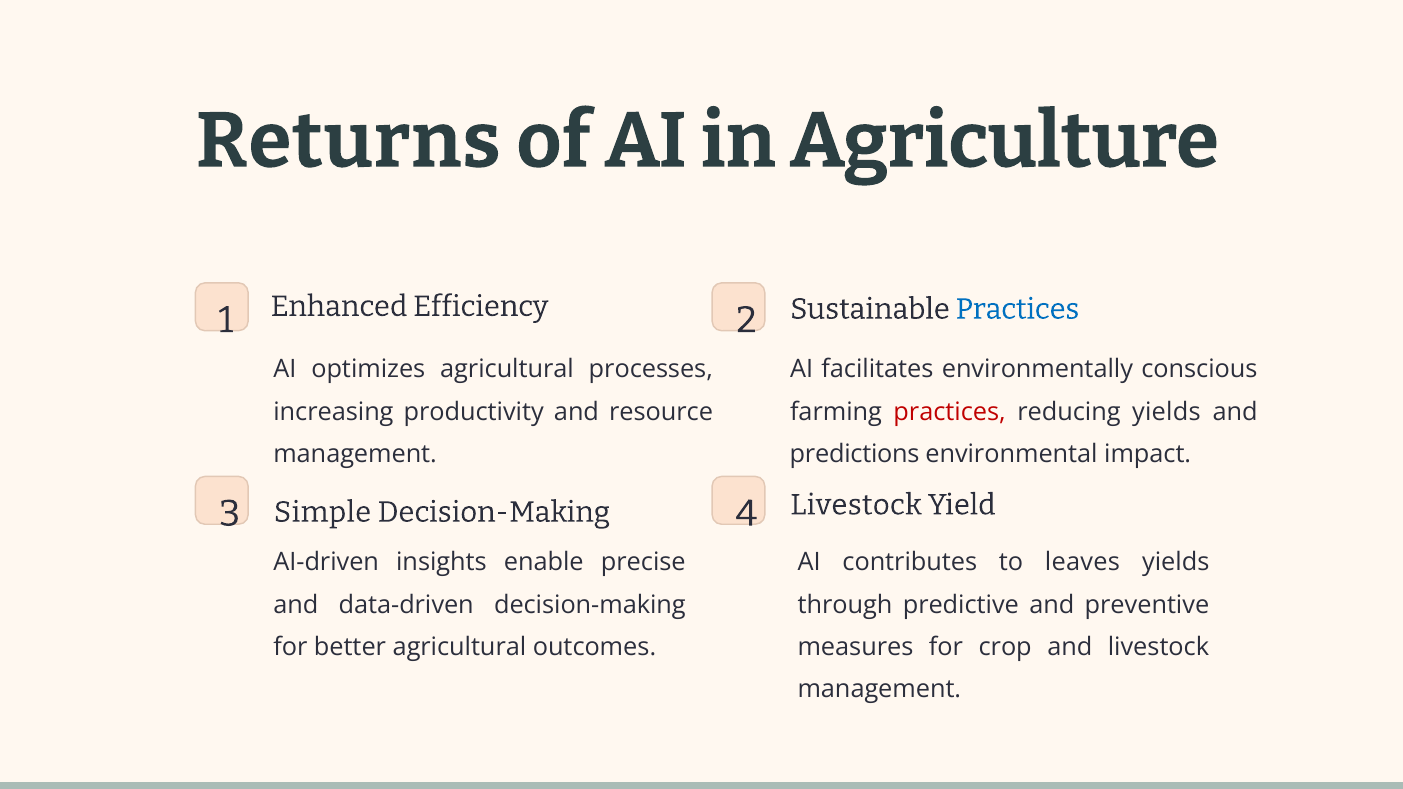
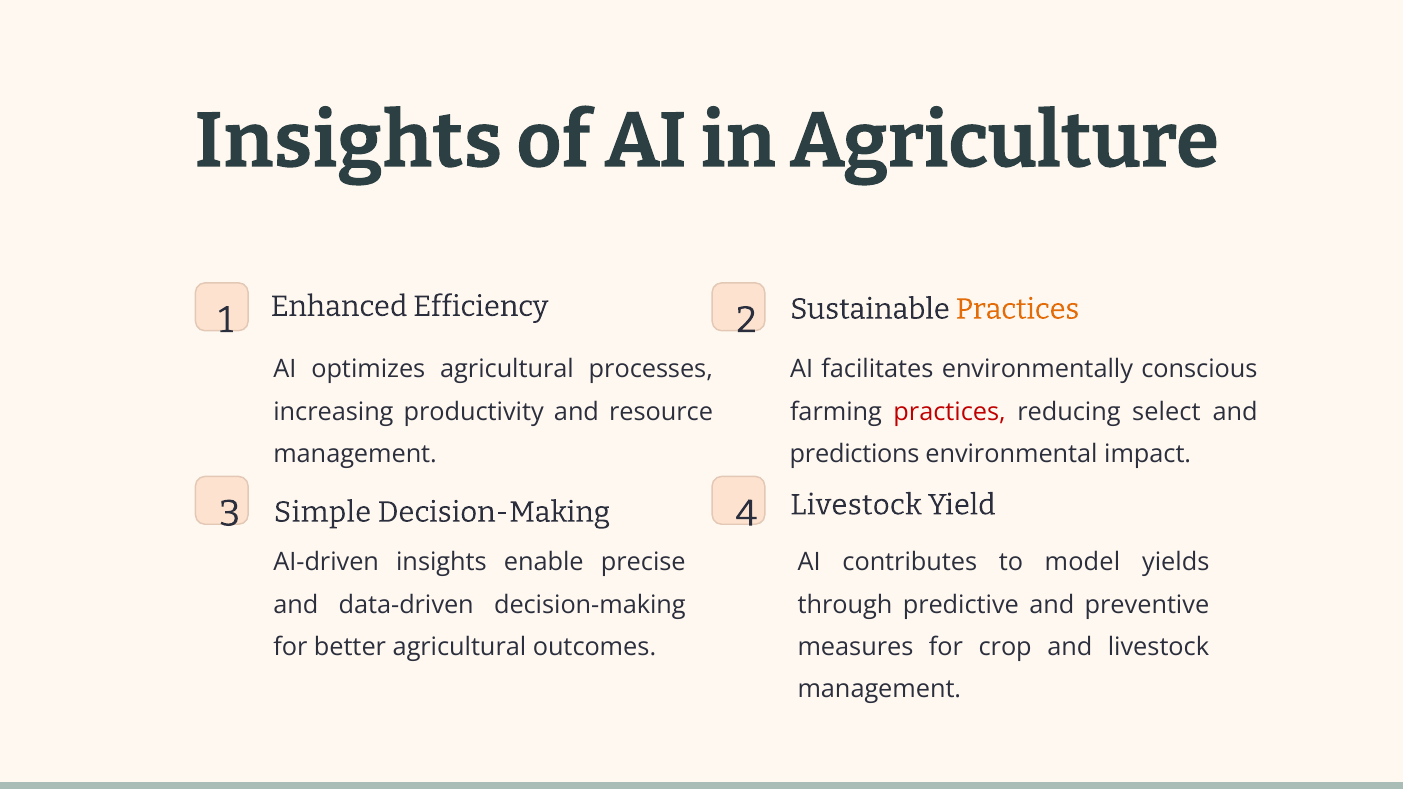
Returns at (348, 141): Returns -> Insights
Practices at (1017, 309) colour: blue -> orange
reducing yields: yields -> select
leaves: leaves -> model
